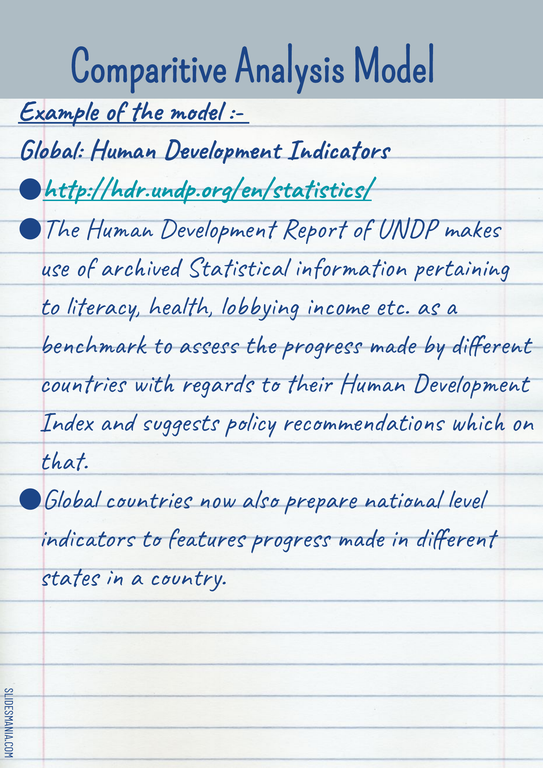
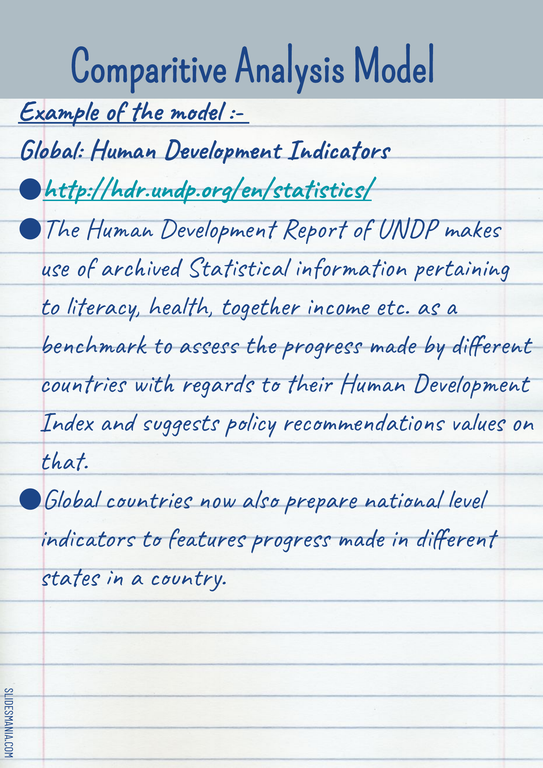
lobbying: lobbying -> together
which: which -> values
